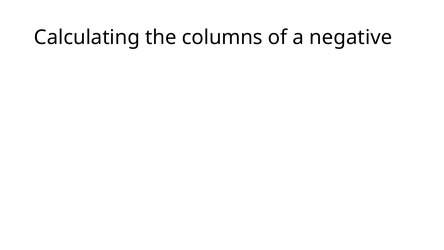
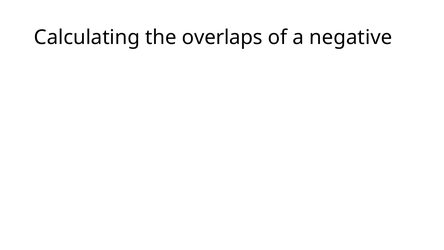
columns: columns -> overlaps
